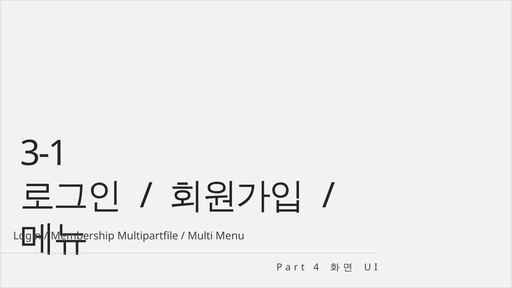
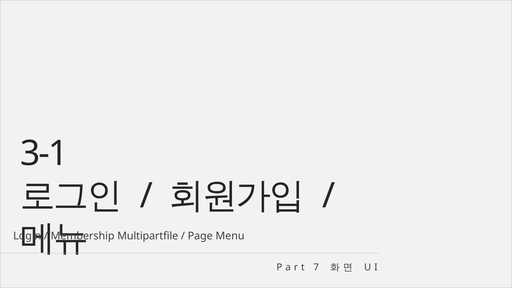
Multi: Multi -> Page
4: 4 -> 7
